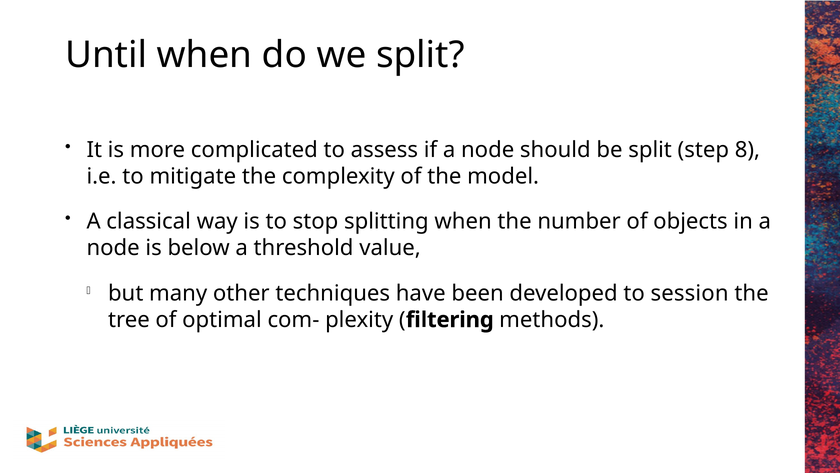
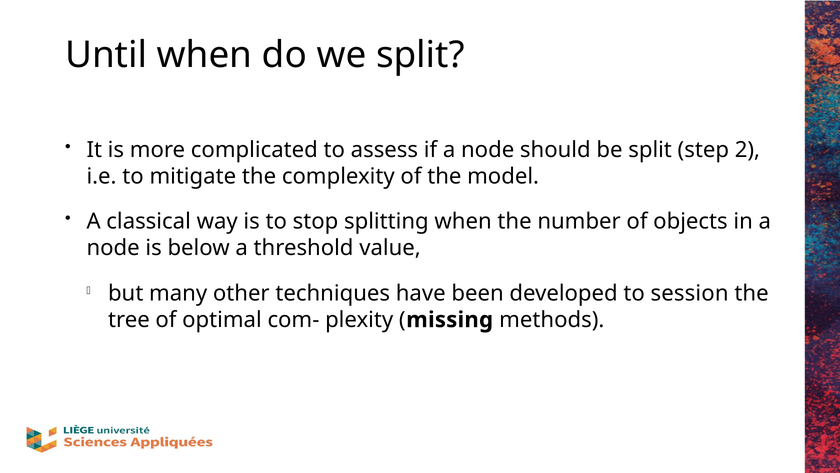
8: 8 -> 2
filtering: filtering -> missing
